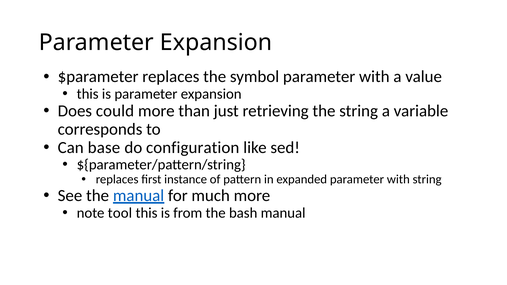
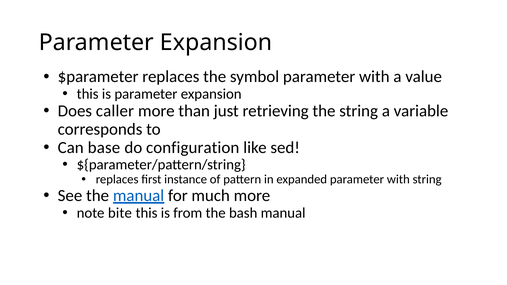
could: could -> caller
tool: tool -> bite
